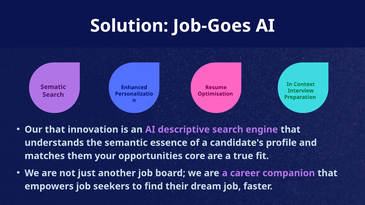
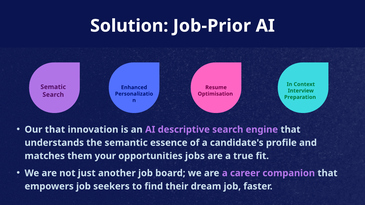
Job-Goes: Job-Goes -> Job-Prior
core: core -> jobs
